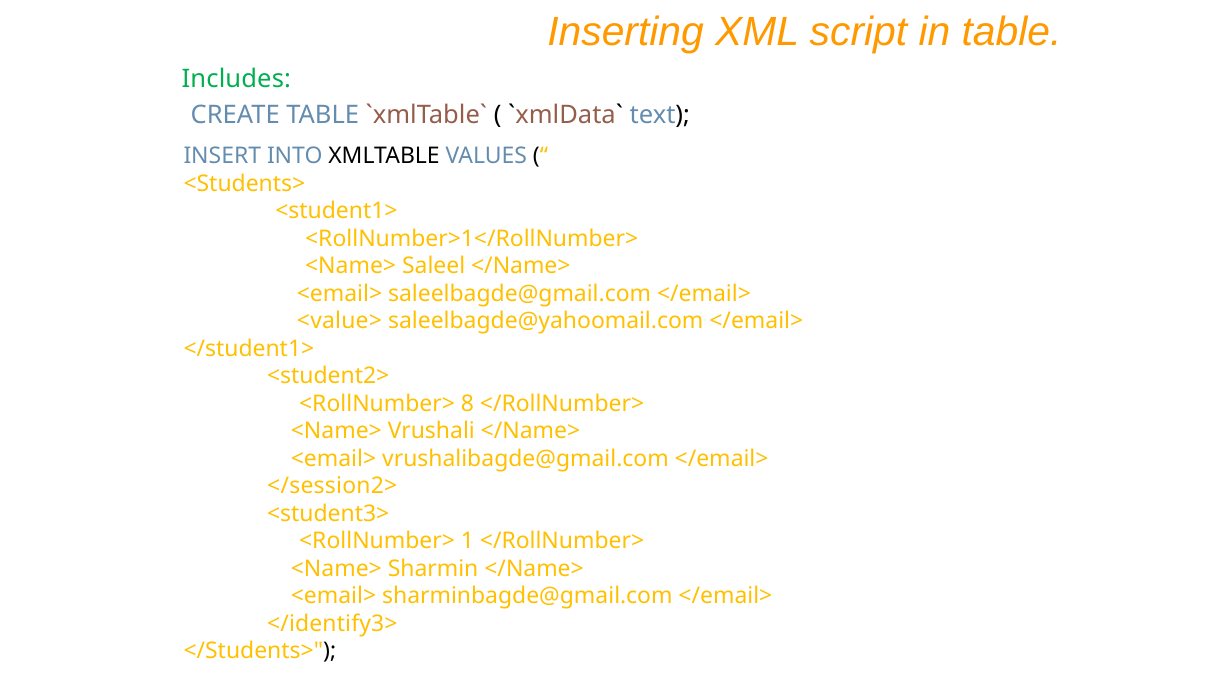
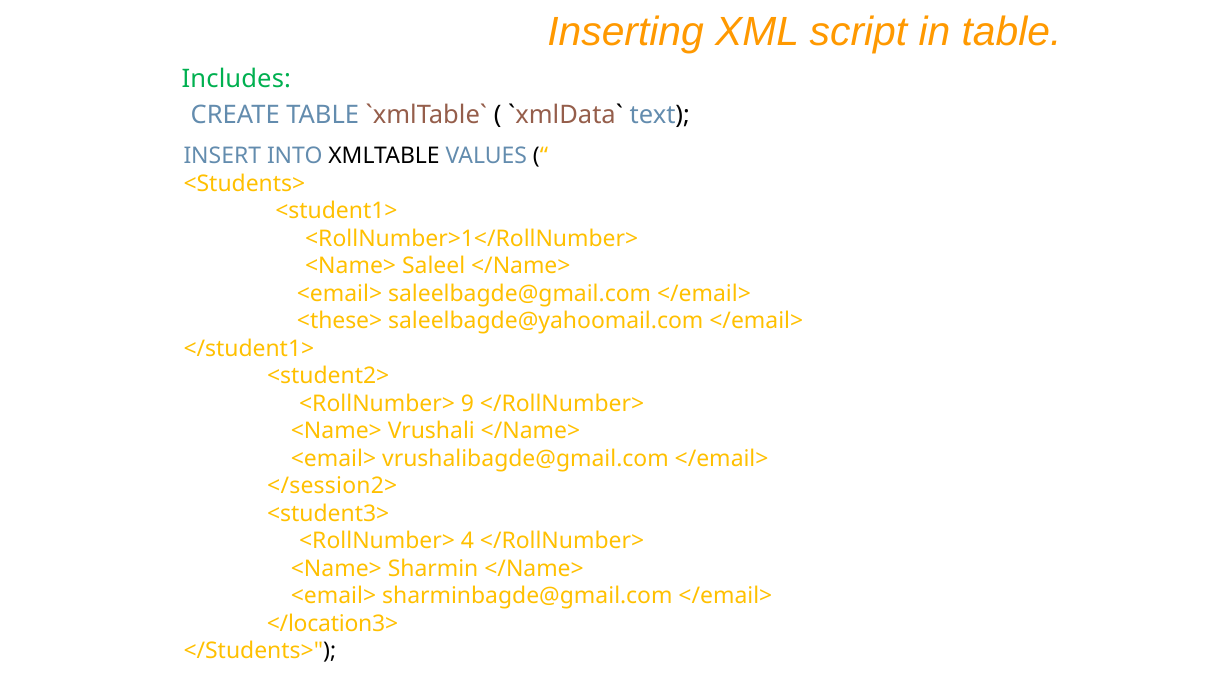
<value>: <value> -> <these>
8: 8 -> 9
1: 1 -> 4
</identify3>: </identify3> -> </location3>
